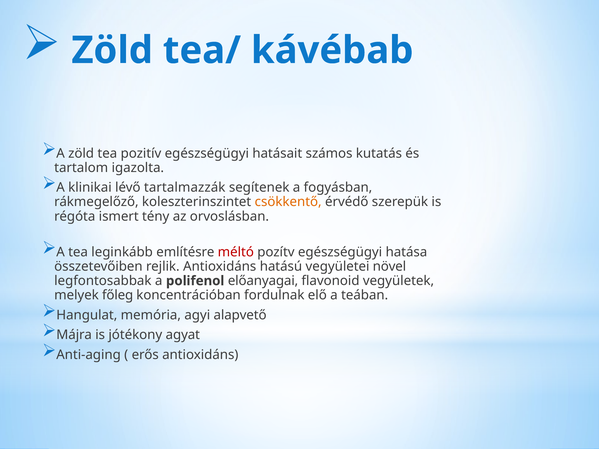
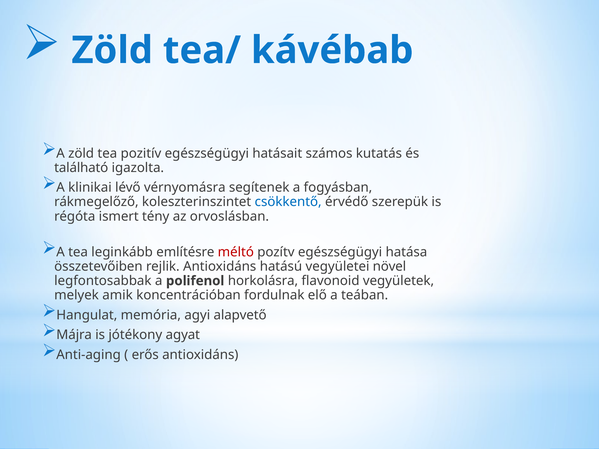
tartalom: tartalom -> található
tartalmazzák: tartalmazzák -> vérnyomásra
csökkentő colour: orange -> blue
előanyagai: előanyagai -> horkolásra
főleg: főleg -> amik
